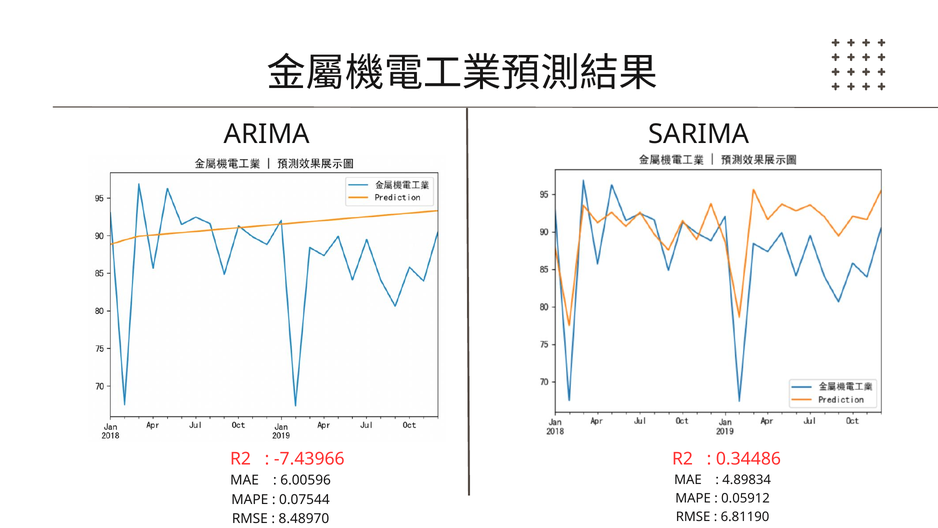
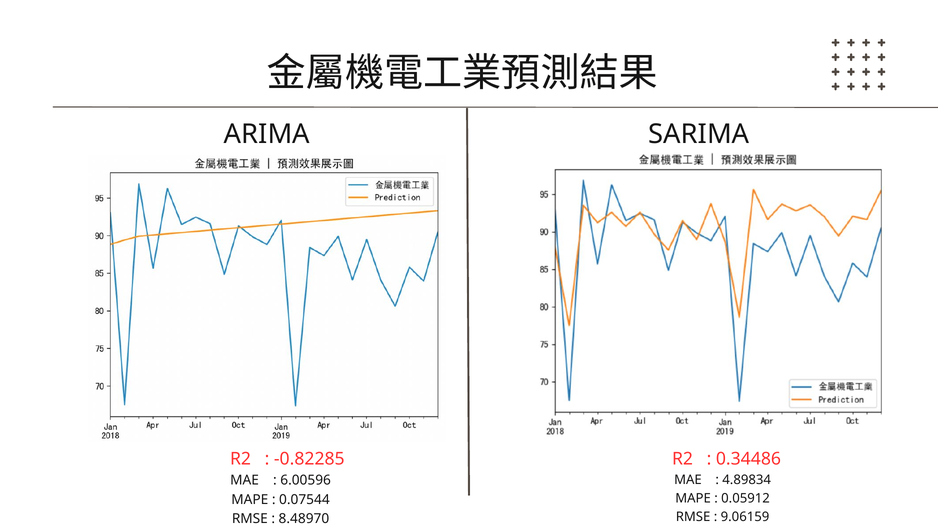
-7.43966: -7.43966 -> -0.82285
6.81190: 6.81190 -> 9.06159
